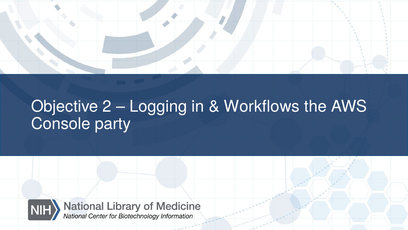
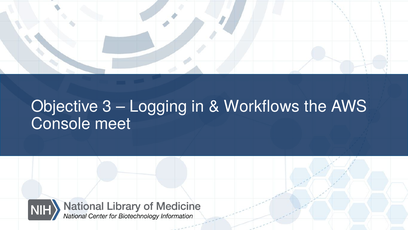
2: 2 -> 3
party: party -> meet
